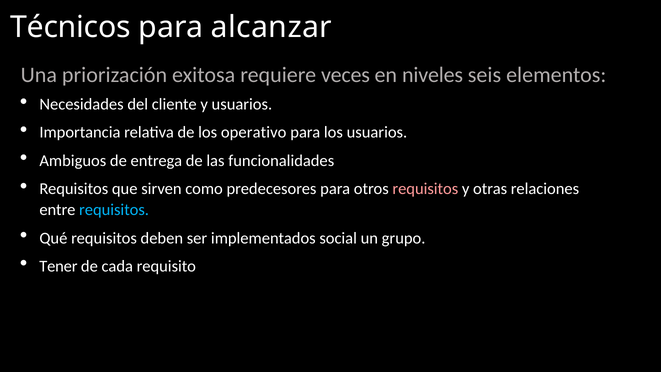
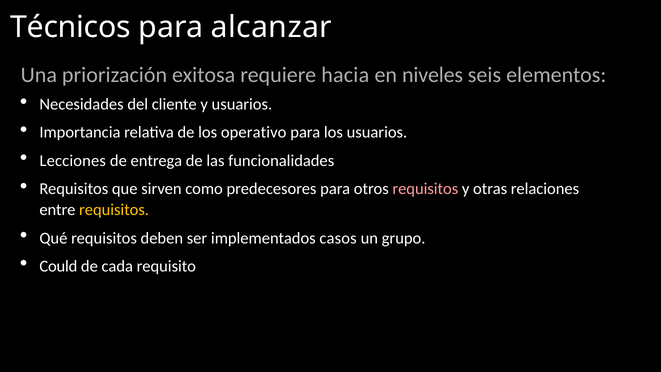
veces: veces -> hacia
Ambiguos: Ambiguos -> Lecciones
requisitos at (114, 210) colour: light blue -> yellow
social: social -> casos
Tener: Tener -> Could
